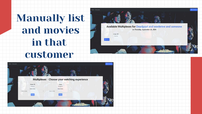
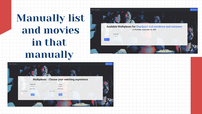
customer at (49, 54): customer -> manually
